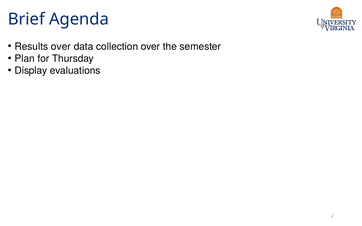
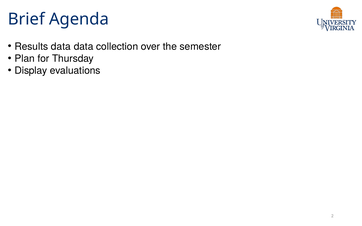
Results over: over -> data
